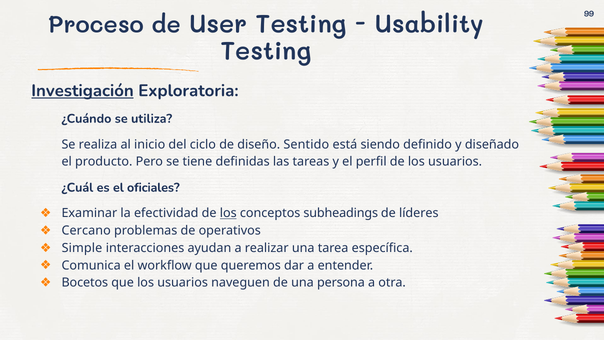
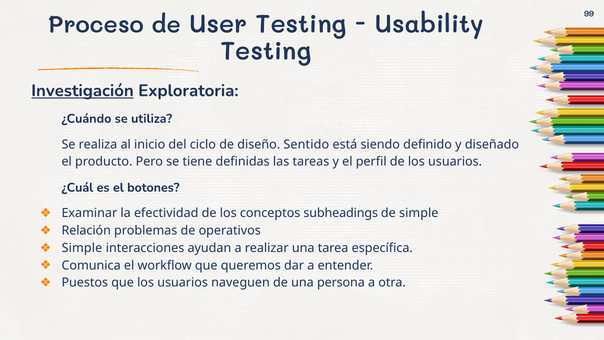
oficiales: oficiales -> botones
los at (228, 213) underline: present -> none
de líderes: líderes -> simple
Cercano: Cercano -> Relación
Bocetos: Bocetos -> Puestos
